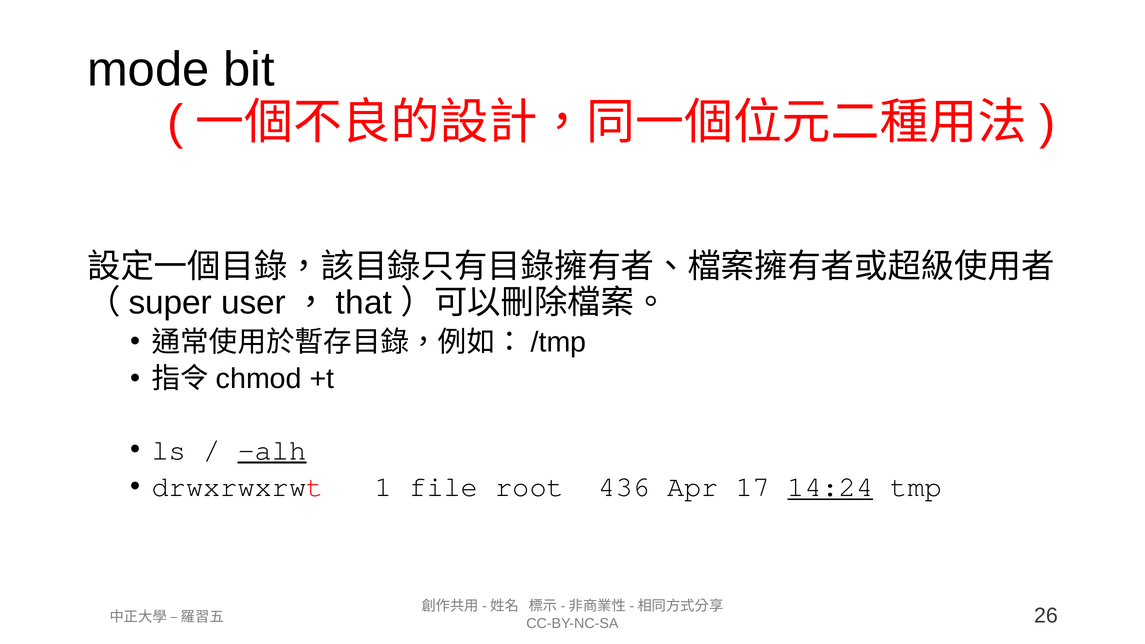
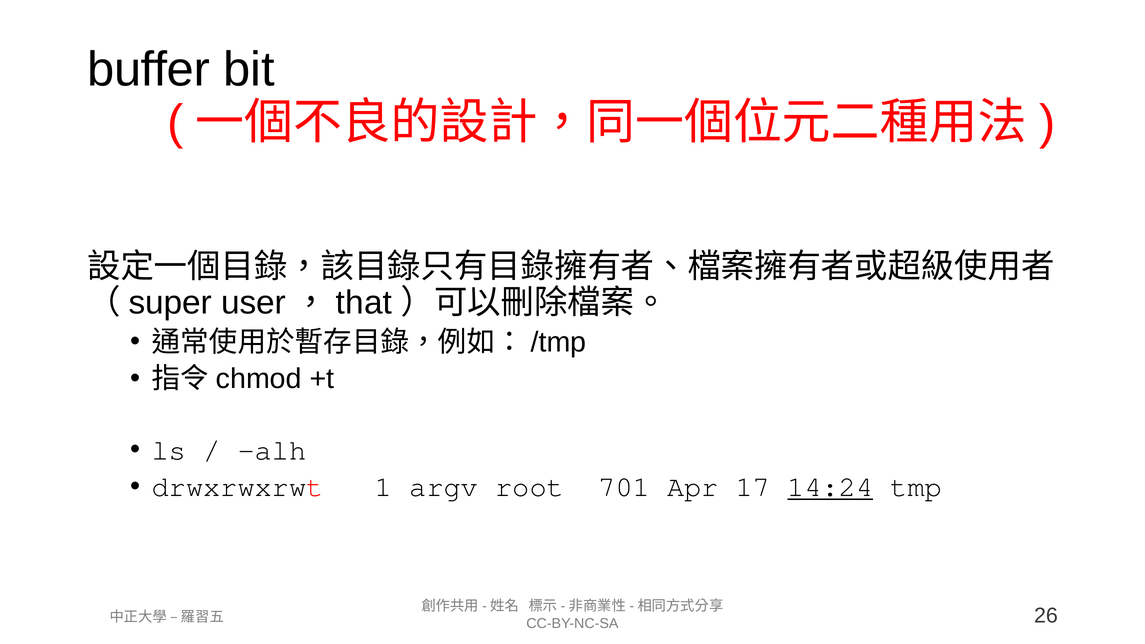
mode: mode -> buffer
alh underline: present -> none
file: file -> argv
436: 436 -> 701
